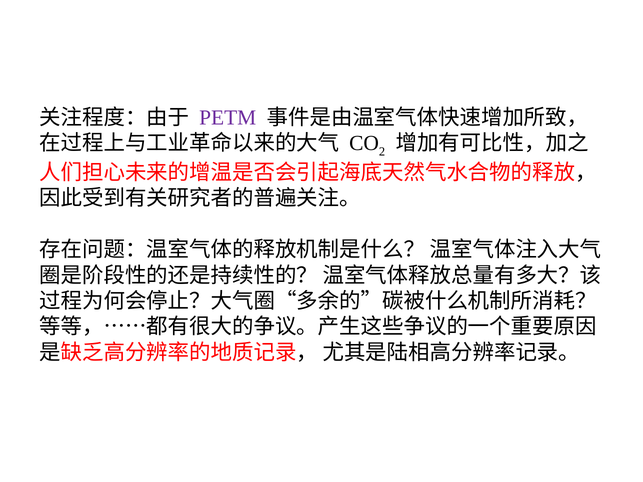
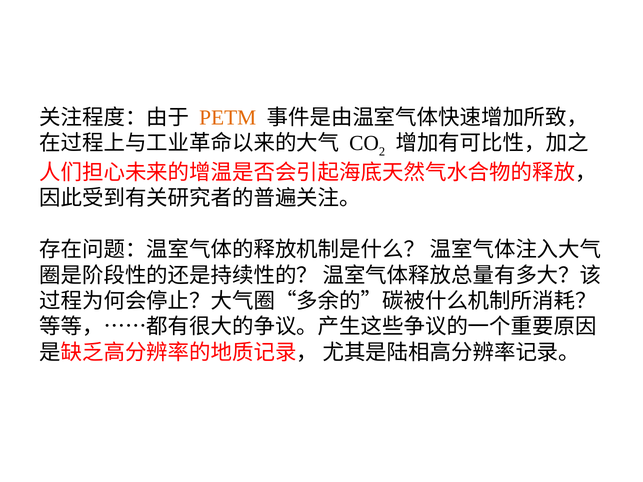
PETM colour: purple -> orange
